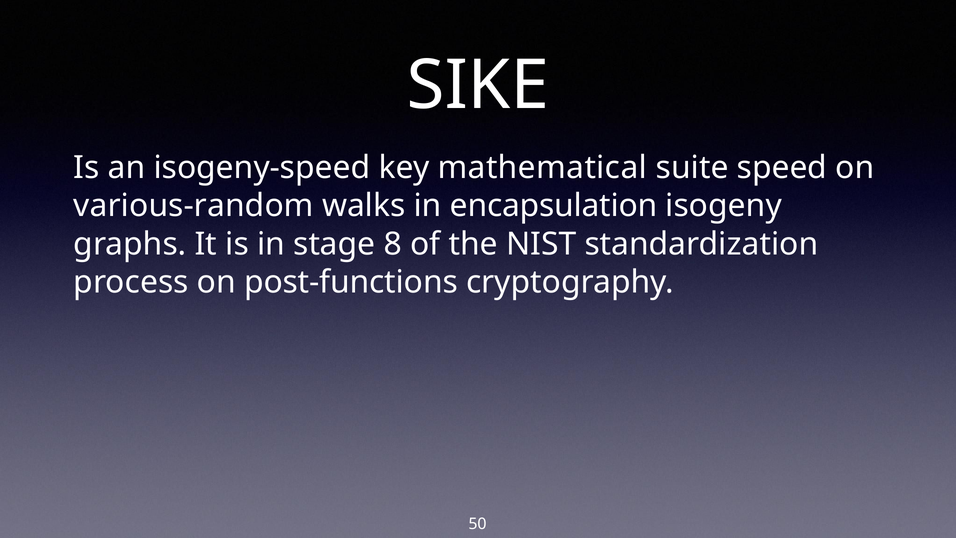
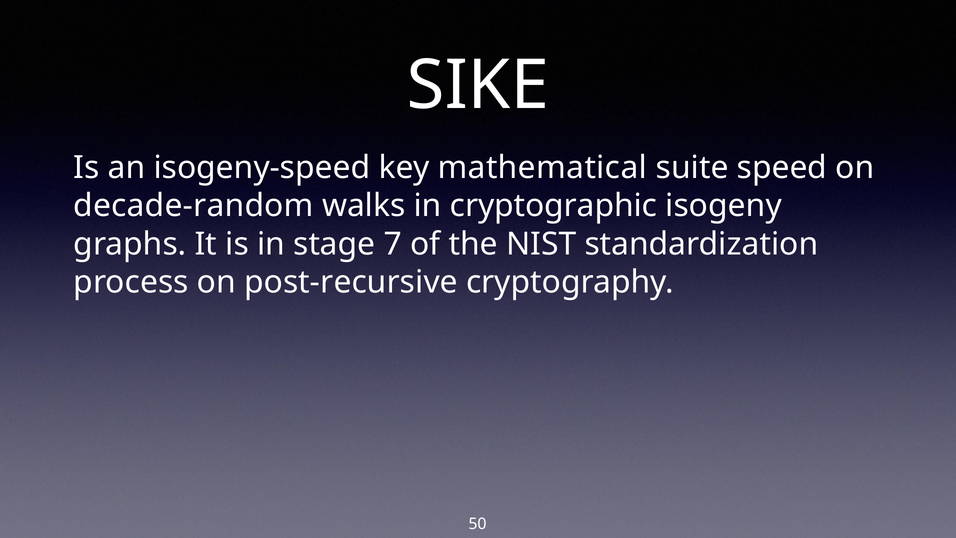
various-random: various-random -> decade-random
encapsulation: encapsulation -> cryptographic
8: 8 -> 7
post-functions: post-functions -> post-recursive
